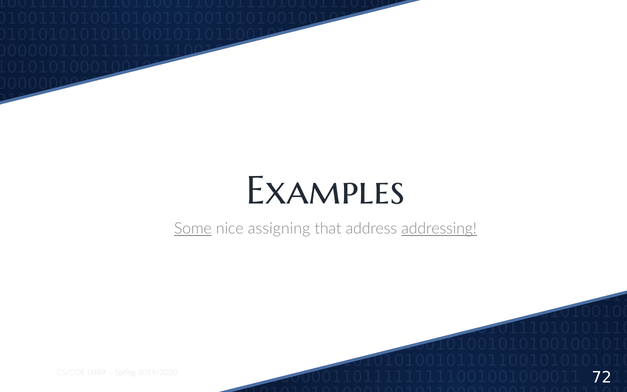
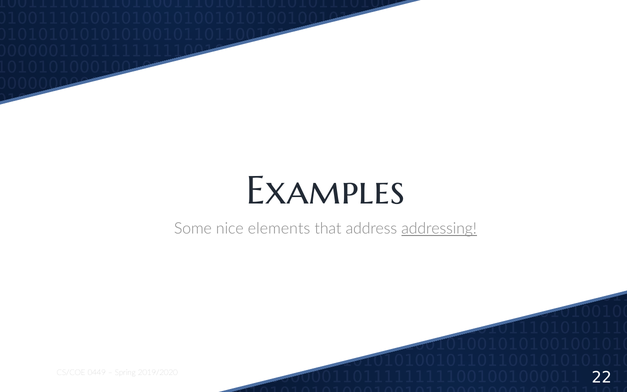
Some underline: present -> none
assigning: assigning -> elements
72: 72 -> 22
